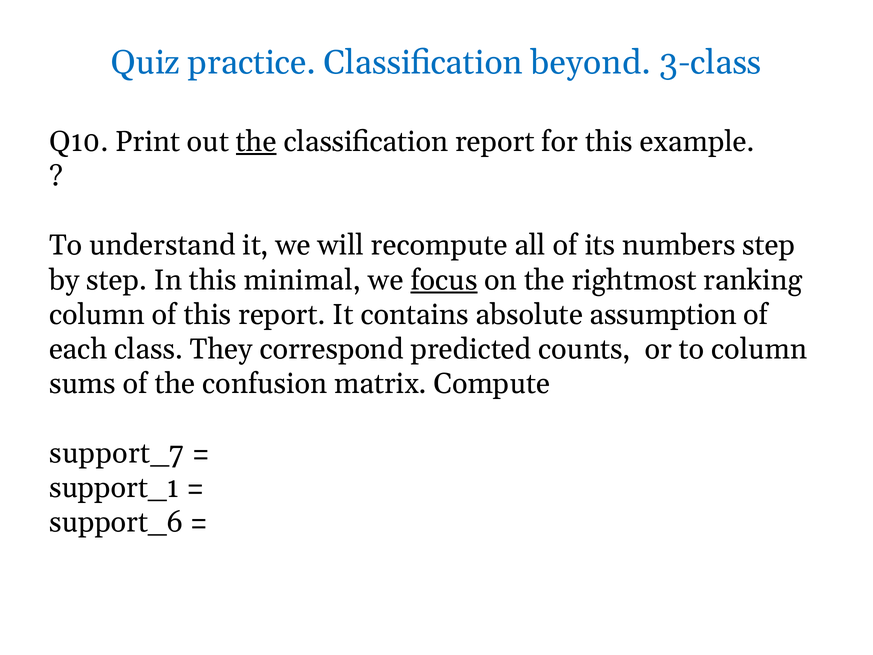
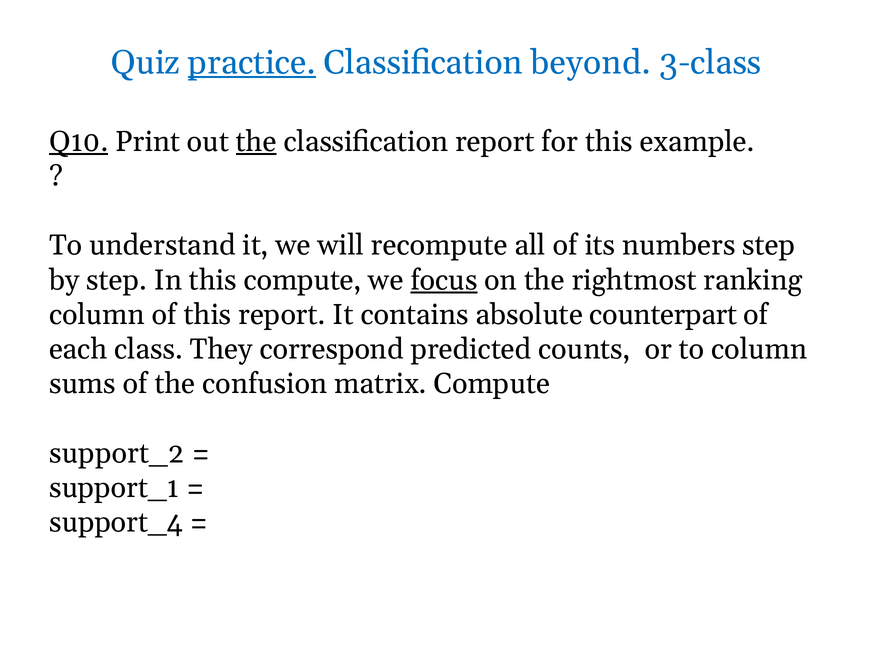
practice underline: none -> present
Q10 underline: none -> present
this minimal: minimal -> compute
assumption: assumption -> counterpart
support_7: support_7 -> support_2
support_6: support_6 -> support_4
